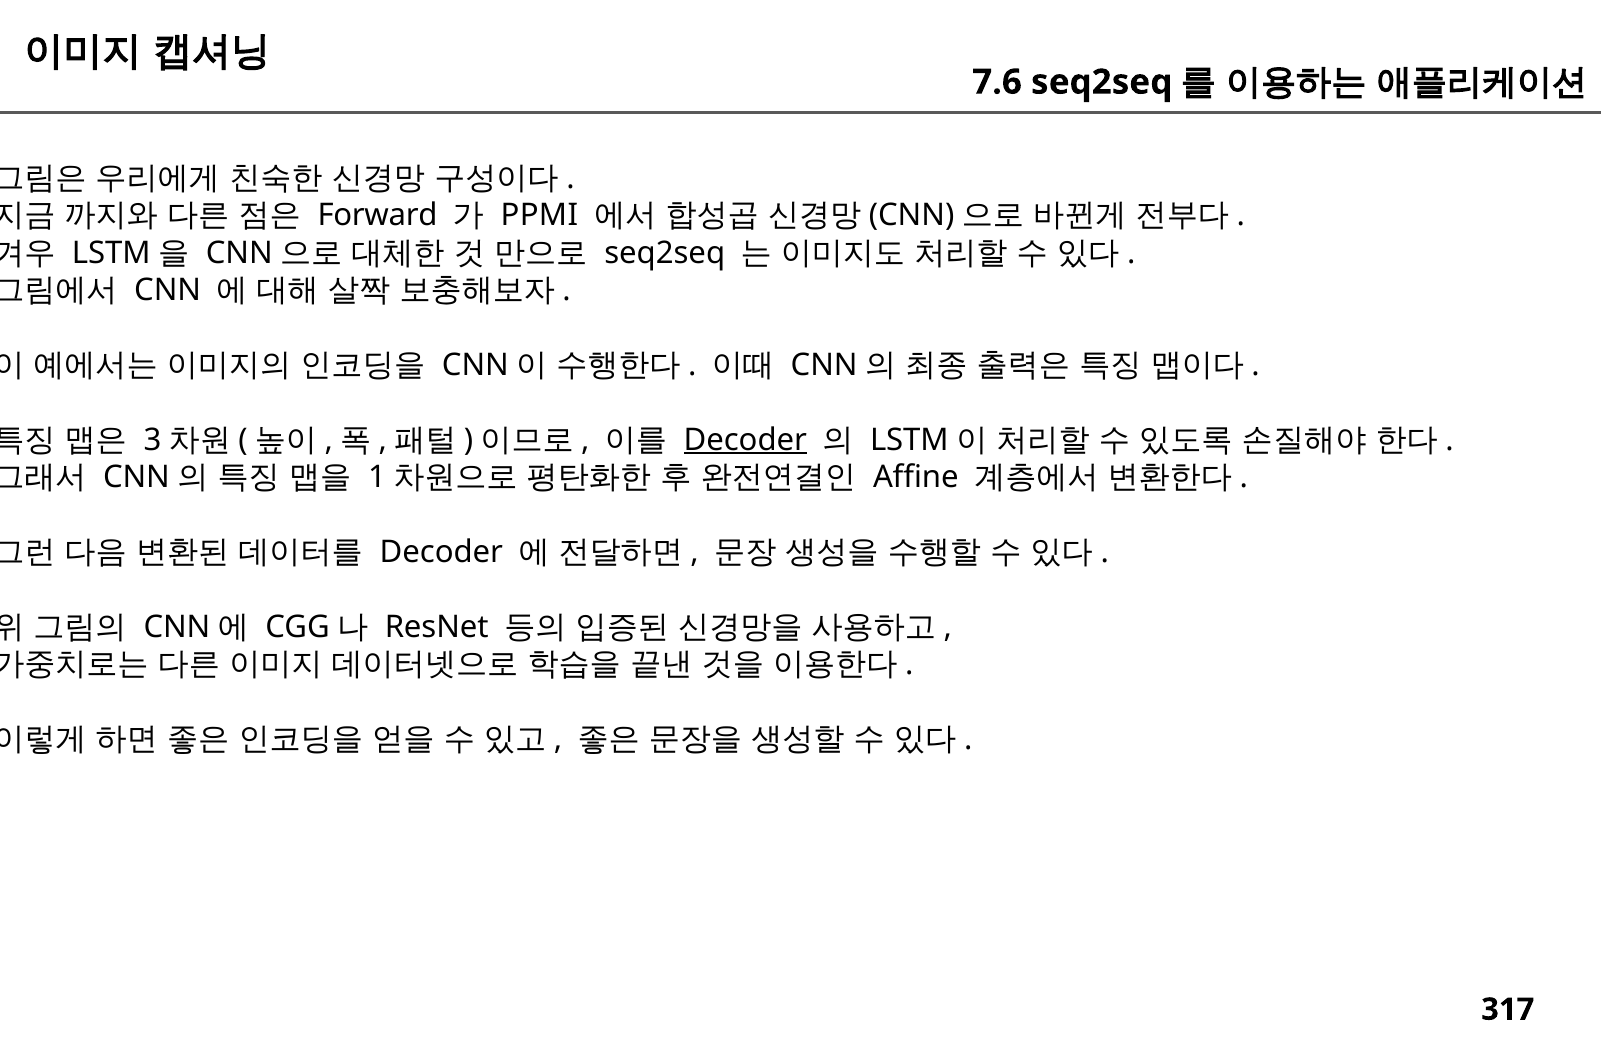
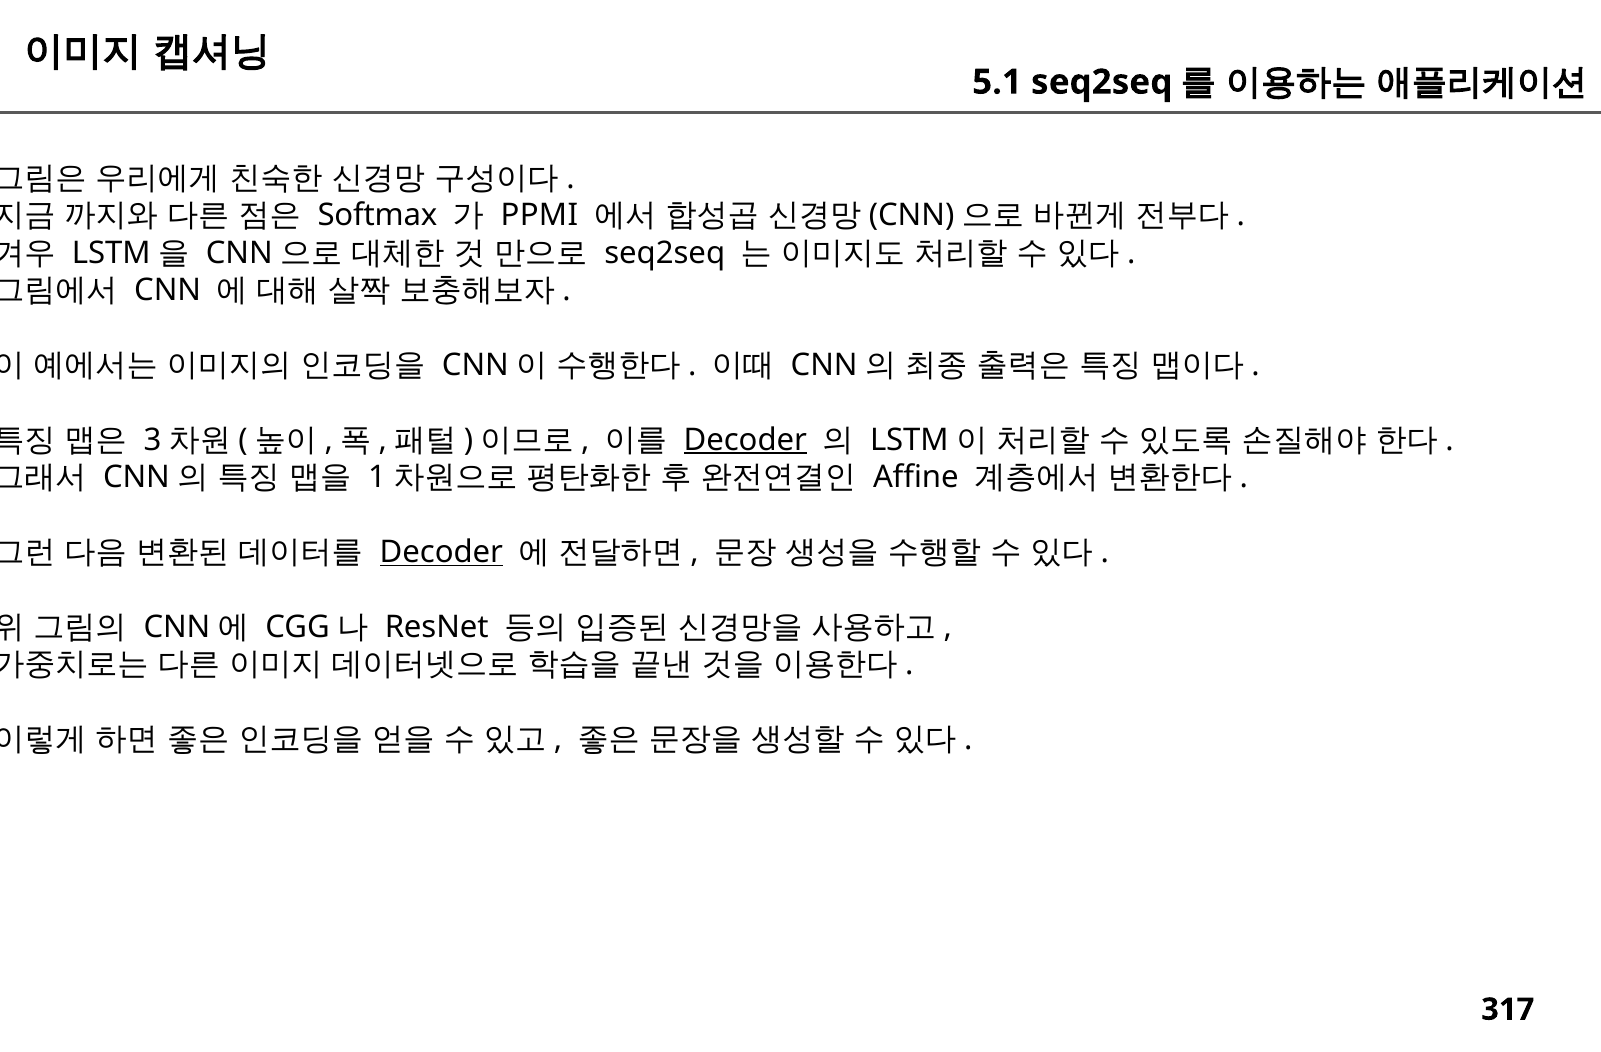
7.6: 7.6 -> 5.1
Forward: Forward -> Softmax
Decoder at (441, 552) underline: none -> present
